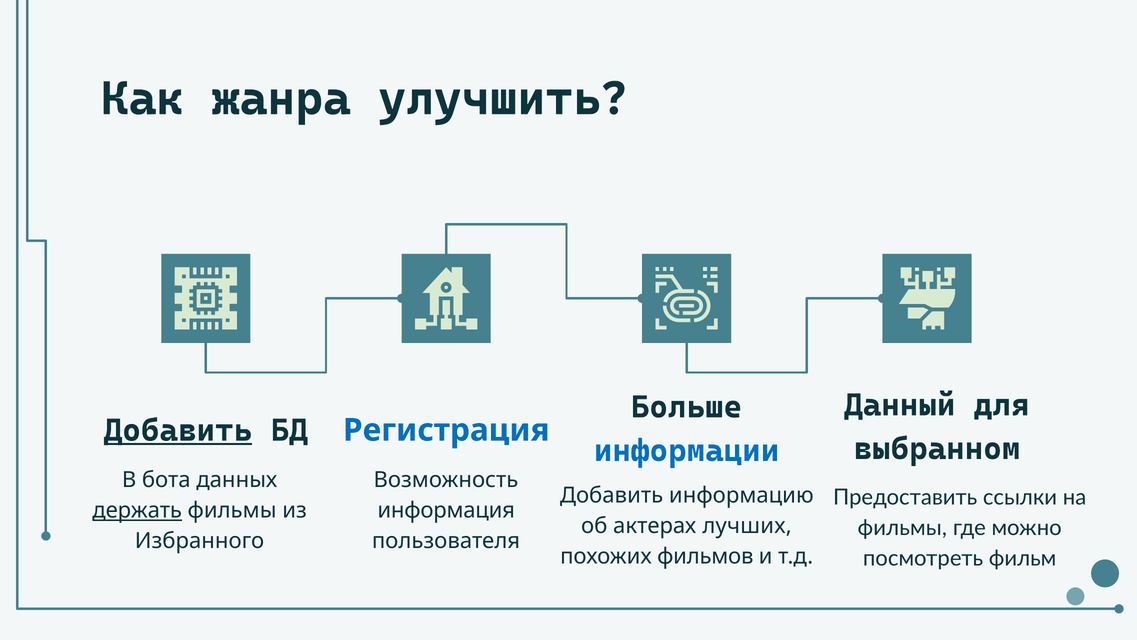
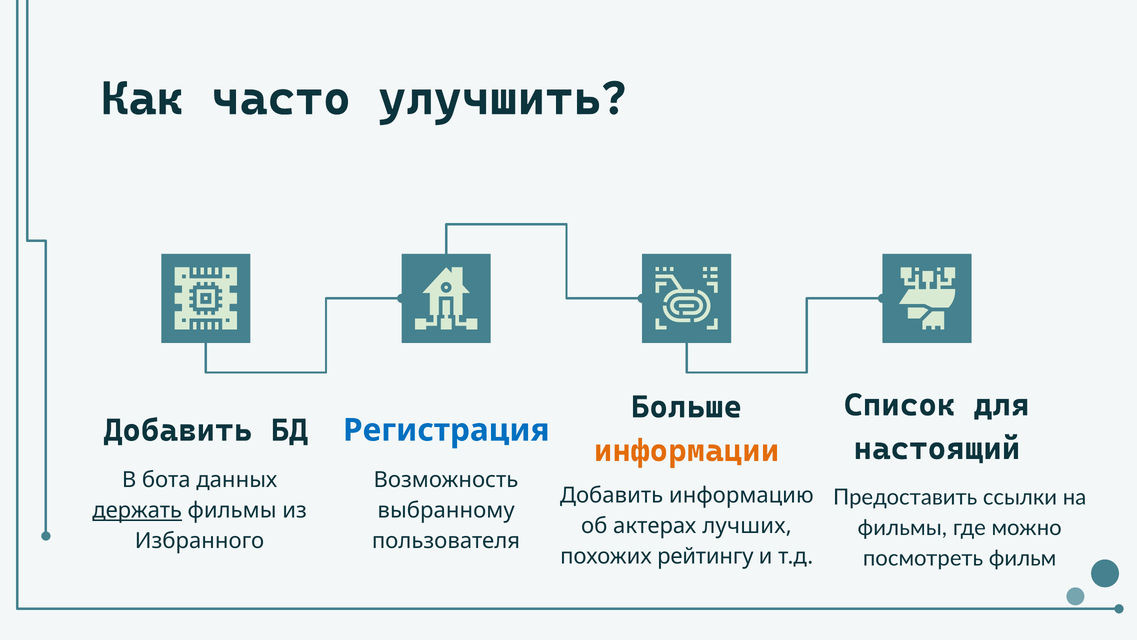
жанра: жанра -> часто
Данный: Данный -> Список
Добавить at (178, 430) underline: present -> none
выбранном: выбранном -> настоящий
информации colour: blue -> orange
информация: информация -> выбранному
фильмов: фильмов -> рейтингу
